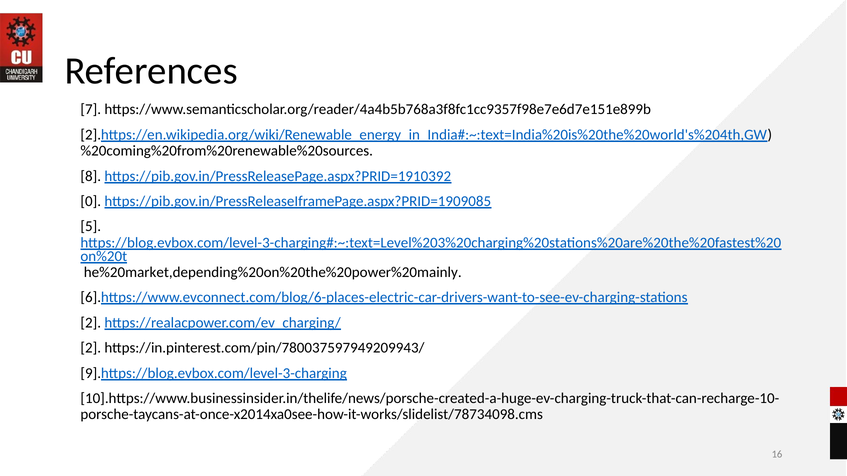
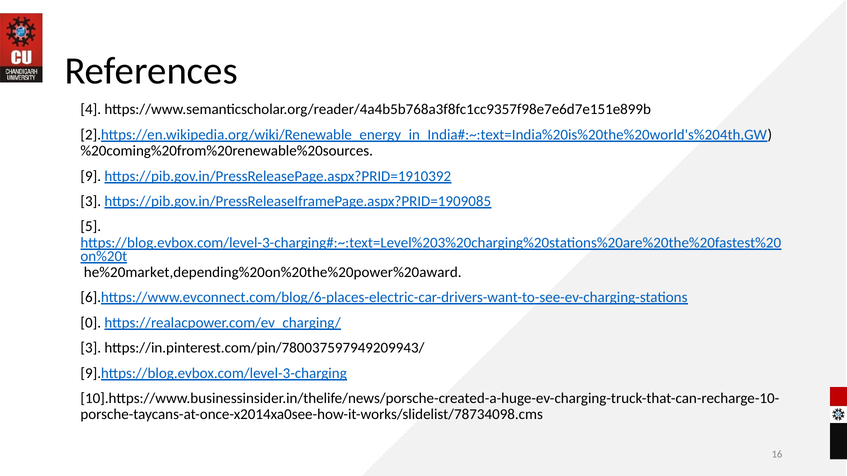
7: 7 -> 4
8: 8 -> 9
0 at (91, 202): 0 -> 3
he%20market,depending%20on%20the%20power%20mainly: he%20market,depending%20on%20the%20power%20mainly -> he%20market,depending%20on%20the%20power%20award
2 at (91, 323): 2 -> 0
2 at (91, 348): 2 -> 3
